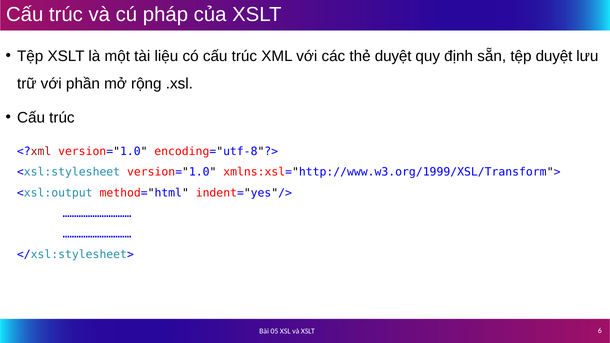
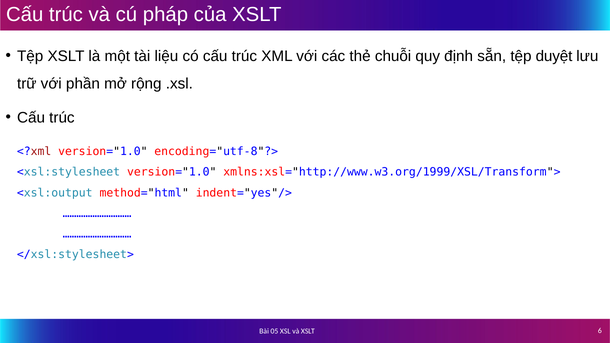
thẻ duyệt: duyệt -> chuỗi
